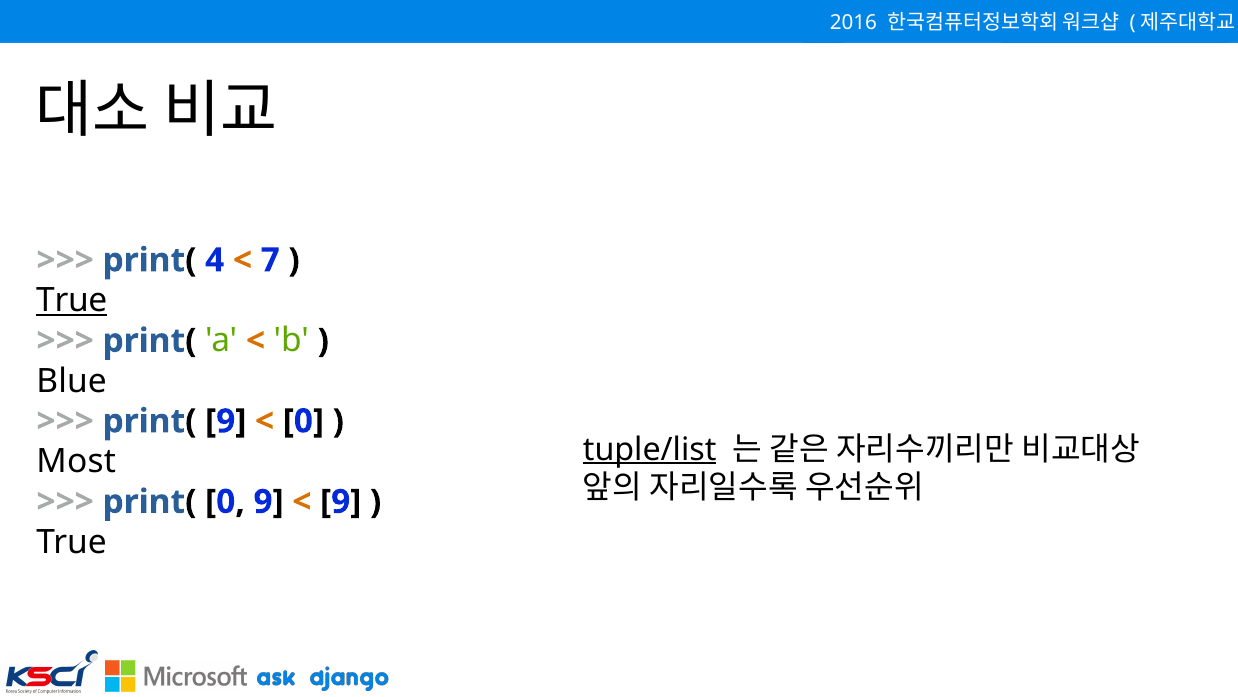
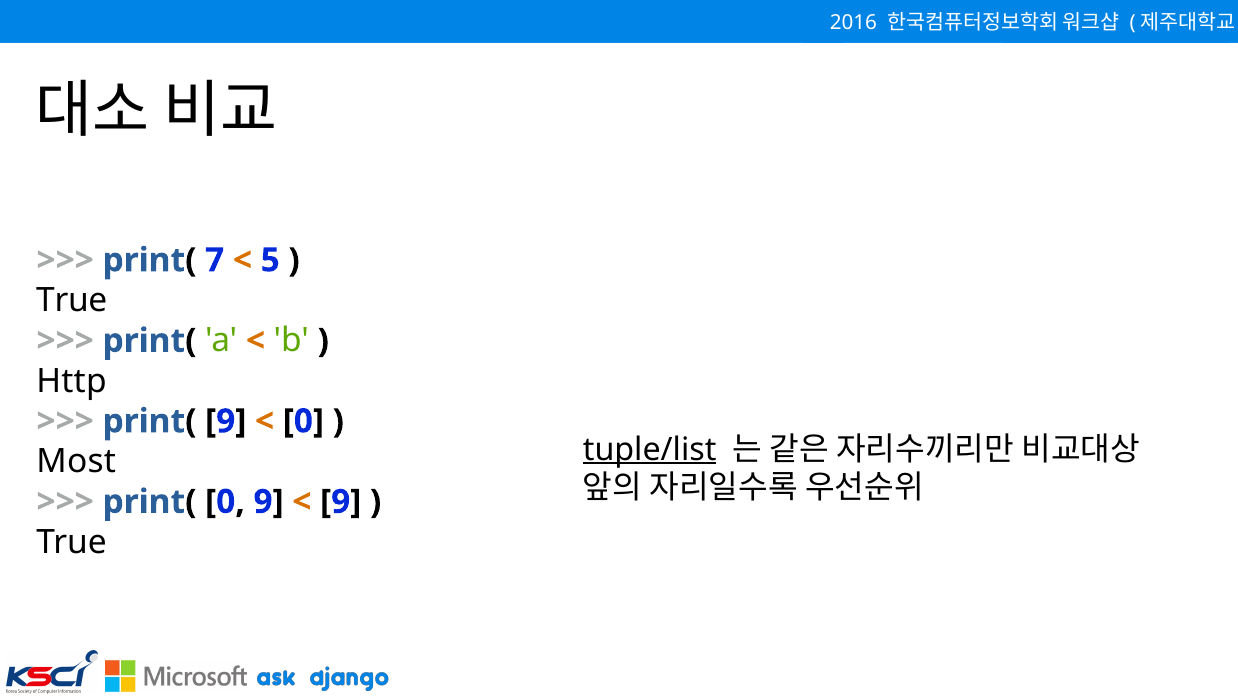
4: 4 -> 7
7: 7 -> 5
True at (72, 300) underline: present -> none
Blue: Blue -> Http
